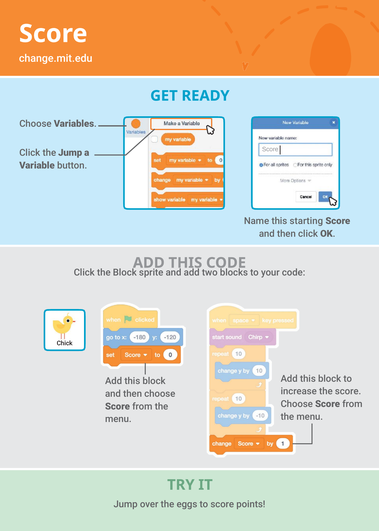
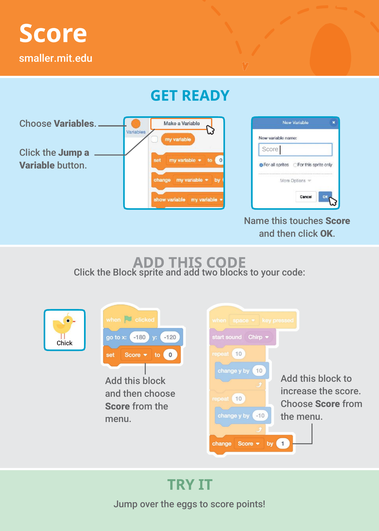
change.mit.edu: change.mit.edu -> smaller.mit.edu
starting: starting -> touches
